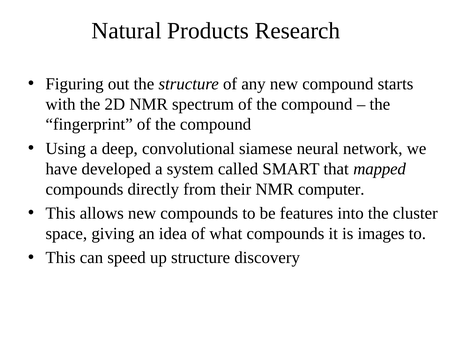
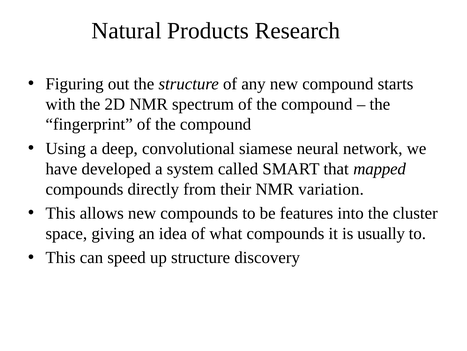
computer: computer -> variation
images: images -> usually
